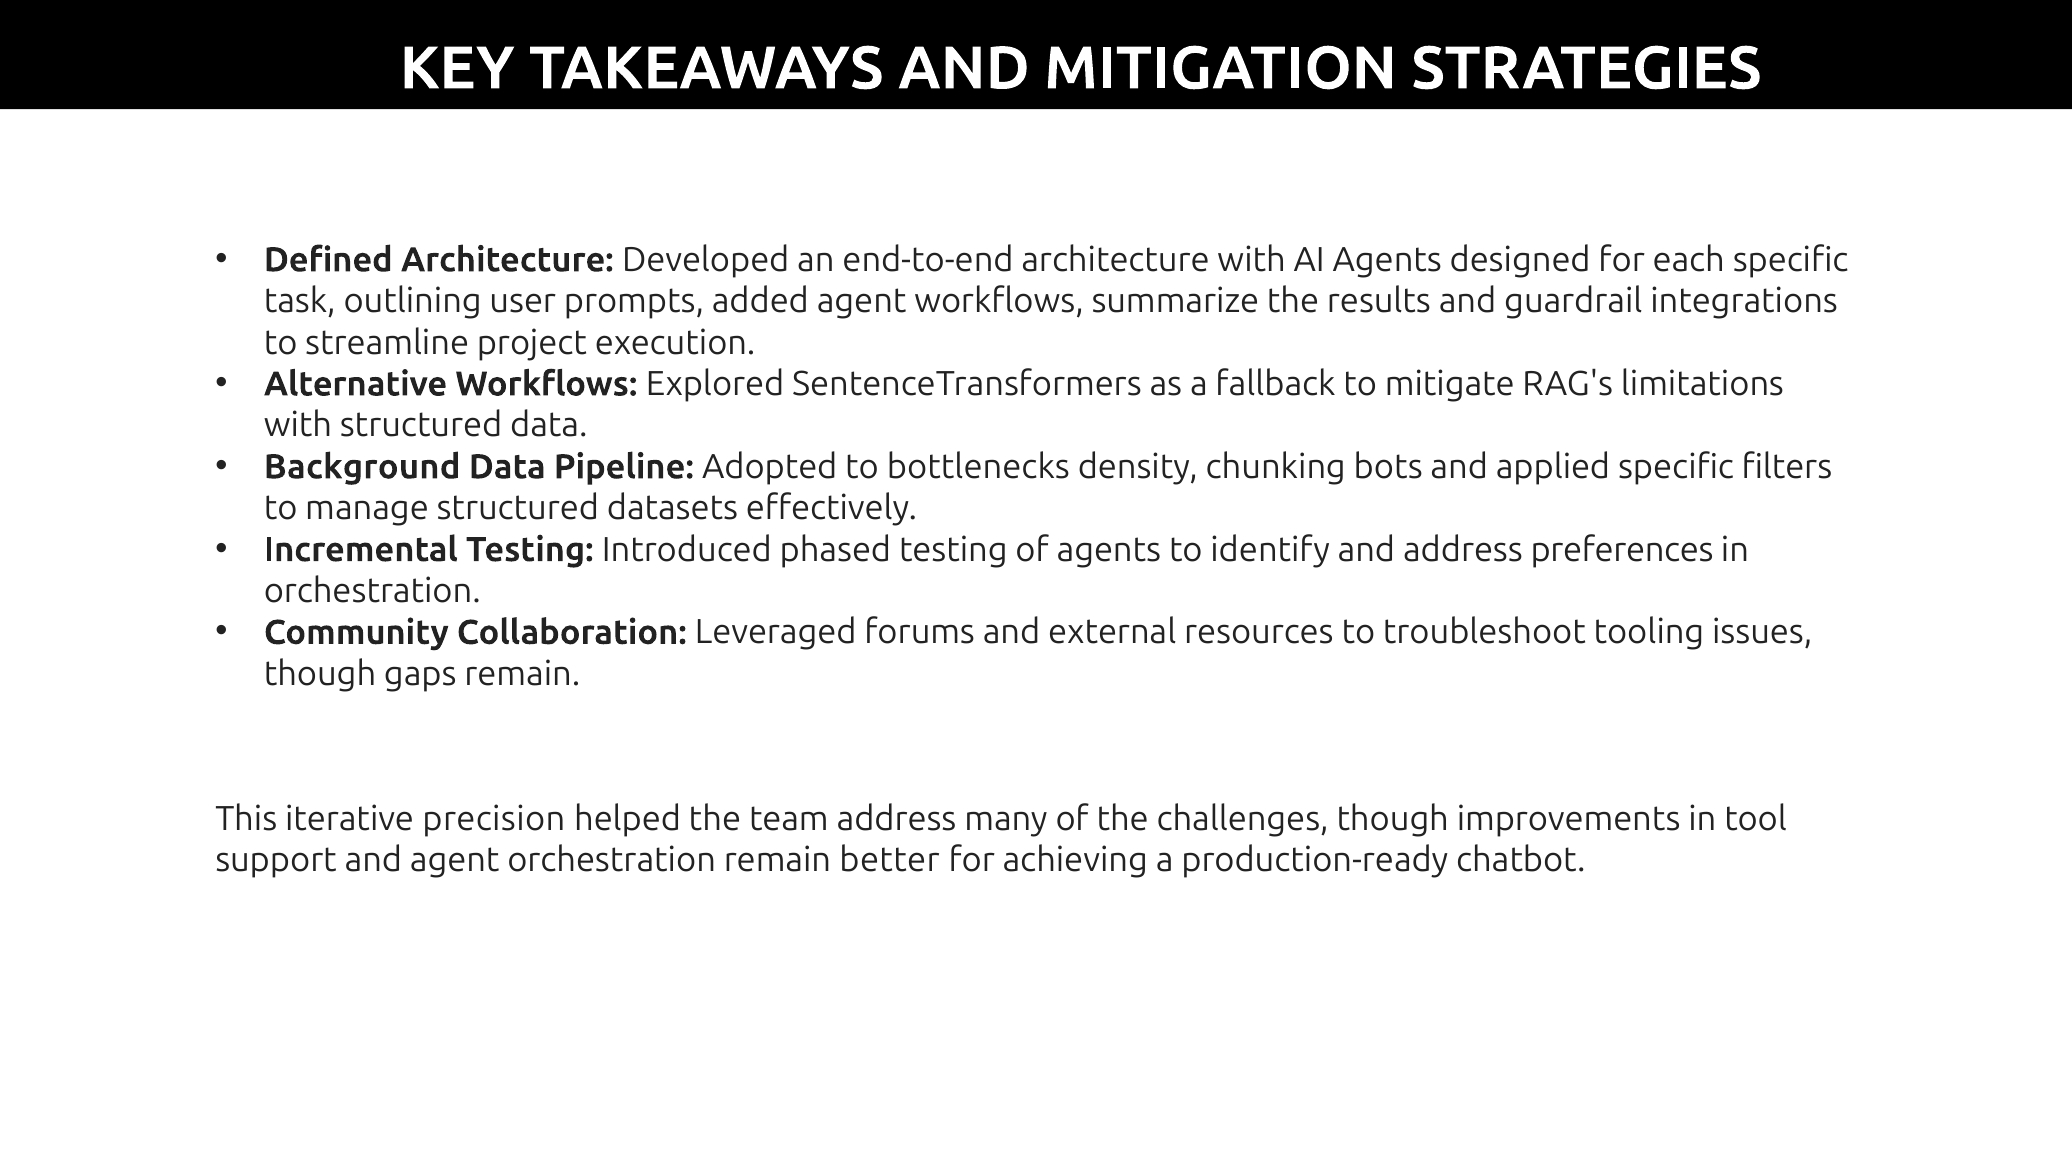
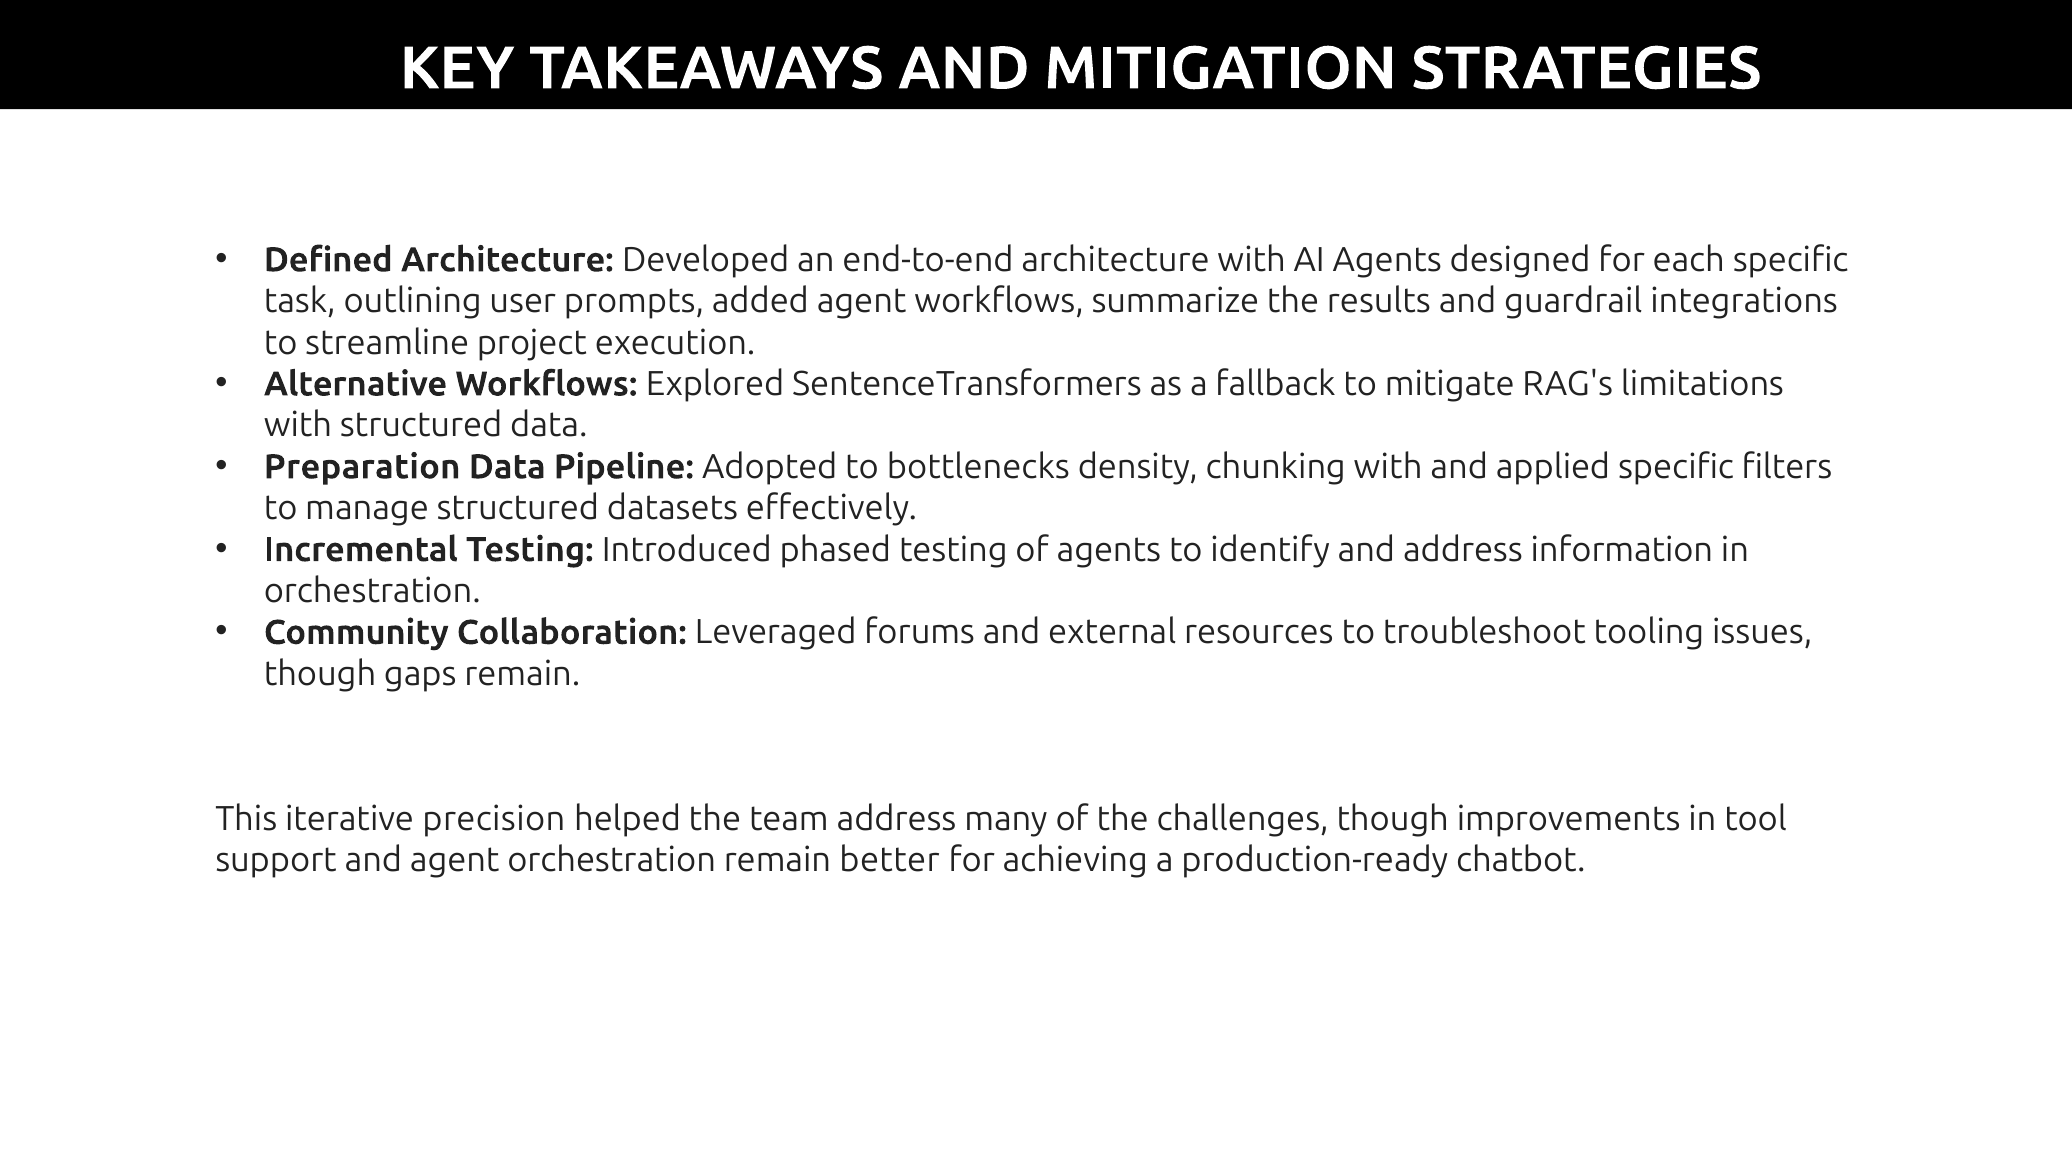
Background: Background -> Preparation
chunking bots: bots -> with
preferences: preferences -> information
